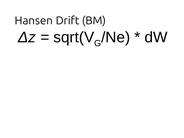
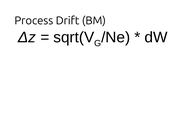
Hansen: Hansen -> Process
